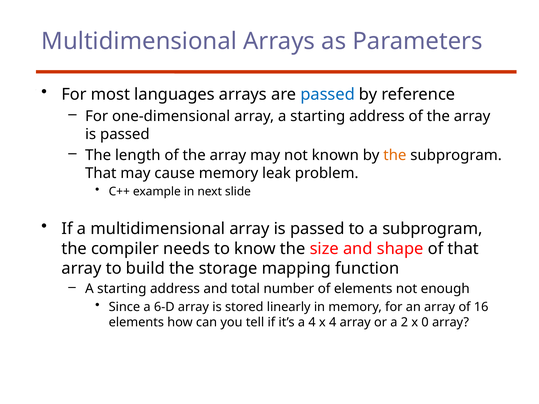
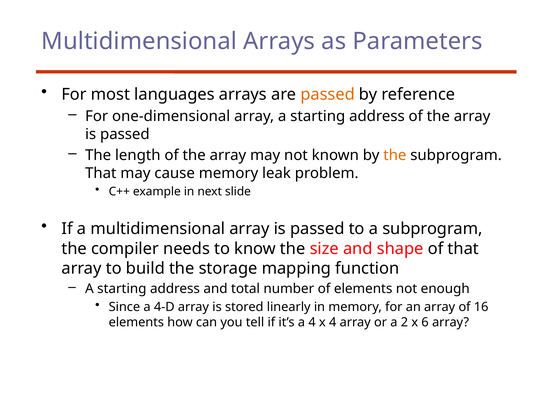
passed at (328, 95) colour: blue -> orange
6-D: 6-D -> 4-D
0: 0 -> 6
